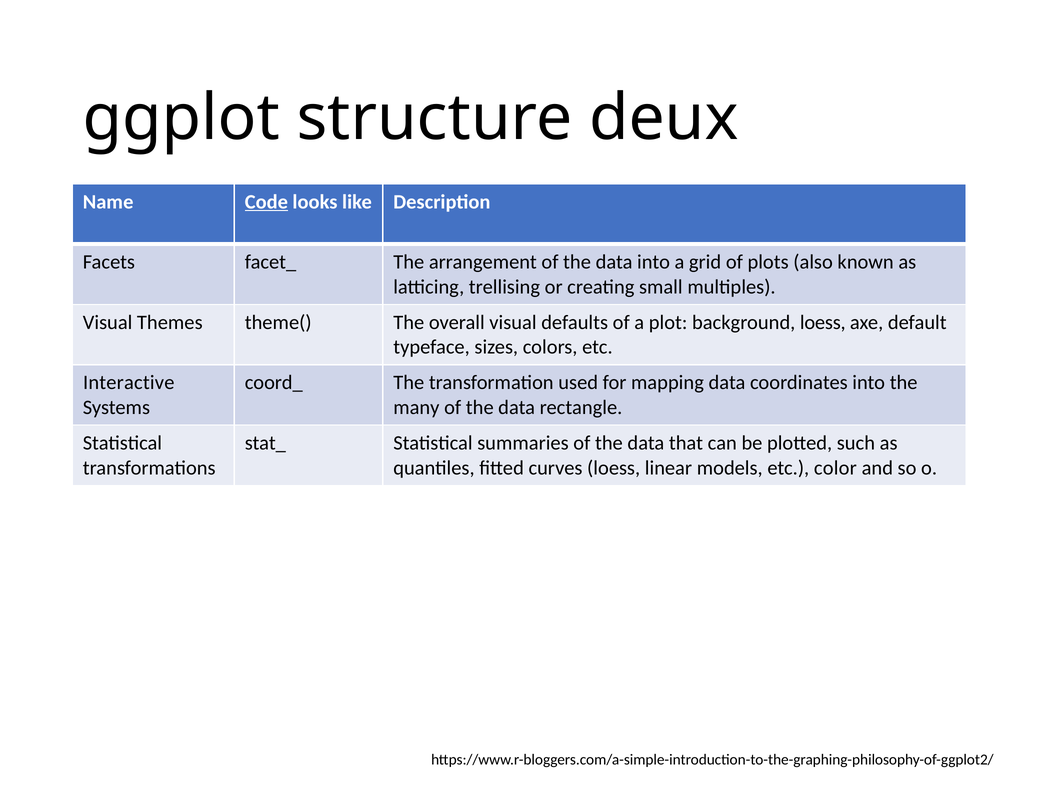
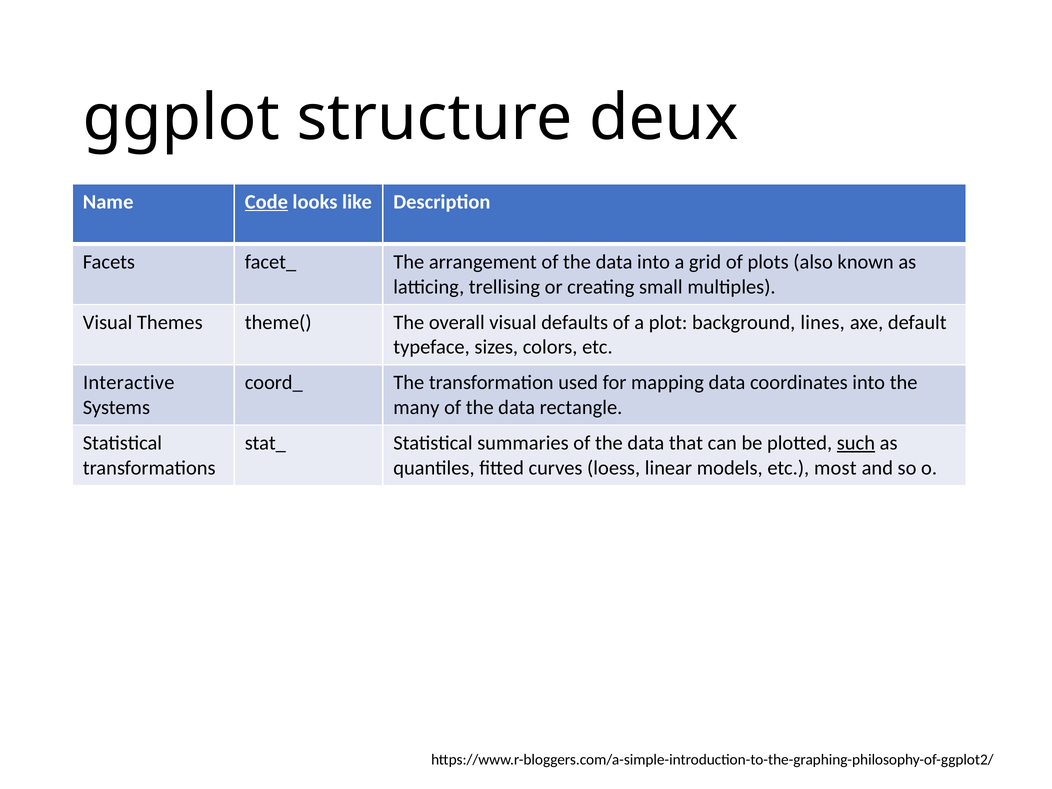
background loess: loess -> lines
such underline: none -> present
color: color -> most
